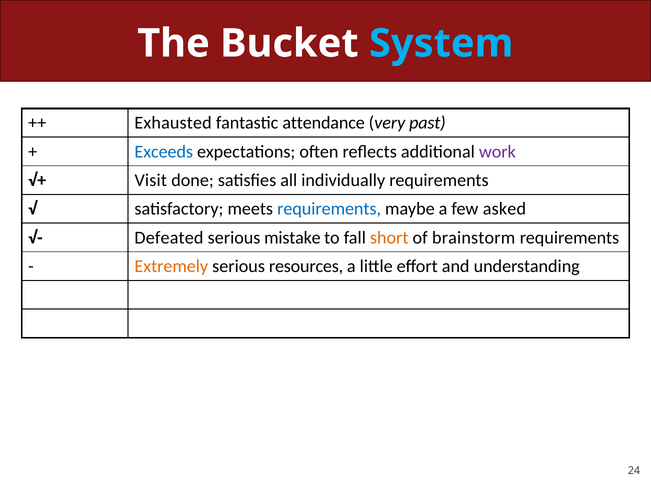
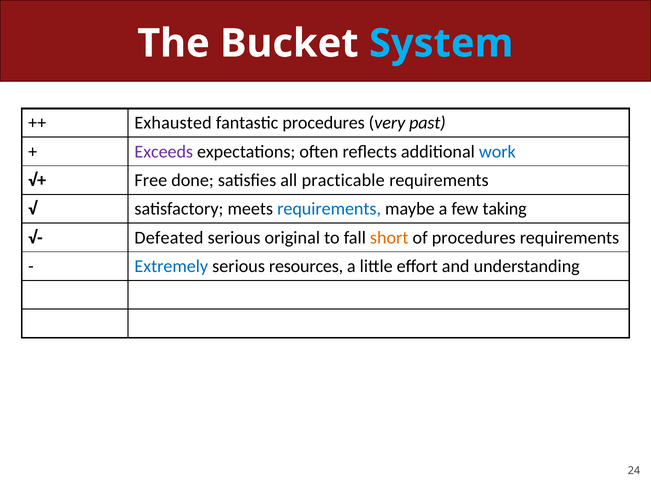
fantastic attendance: attendance -> procedures
Exceeds colour: blue -> purple
work colour: purple -> blue
Visit: Visit -> Free
individually: individually -> practicable
asked: asked -> taking
mistake: mistake -> original
of brainstorm: brainstorm -> procedures
Extremely colour: orange -> blue
